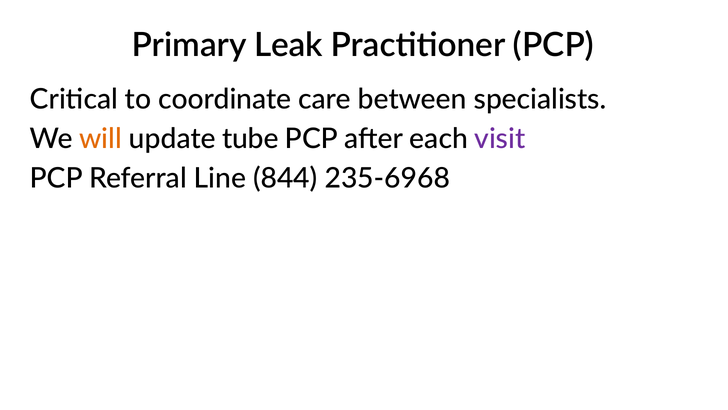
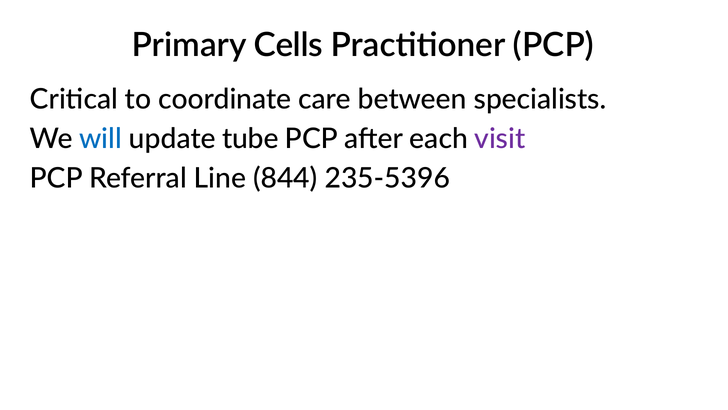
Leak: Leak -> Cells
will colour: orange -> blue
235-6968: 235-6968 -> 235-5396
